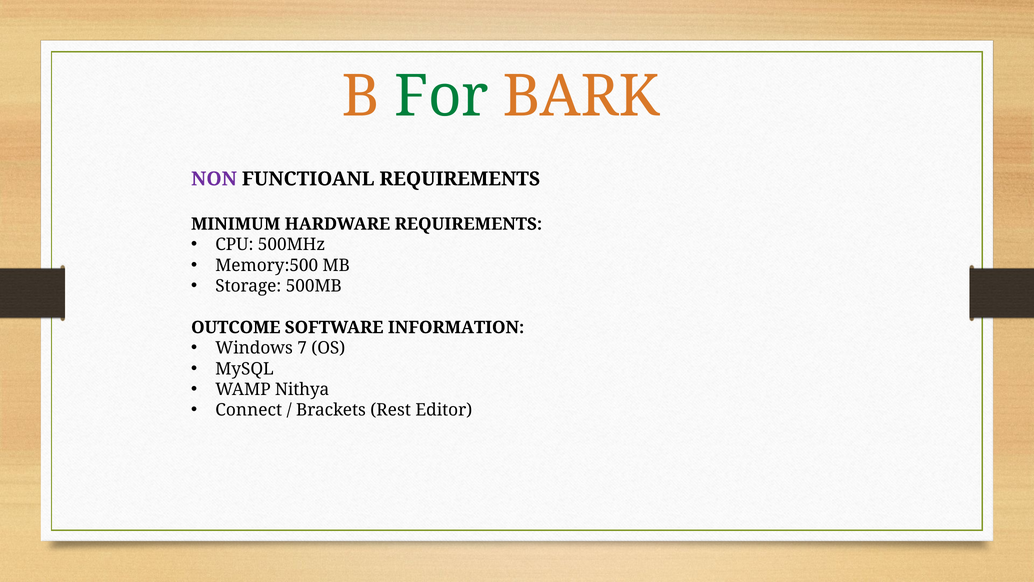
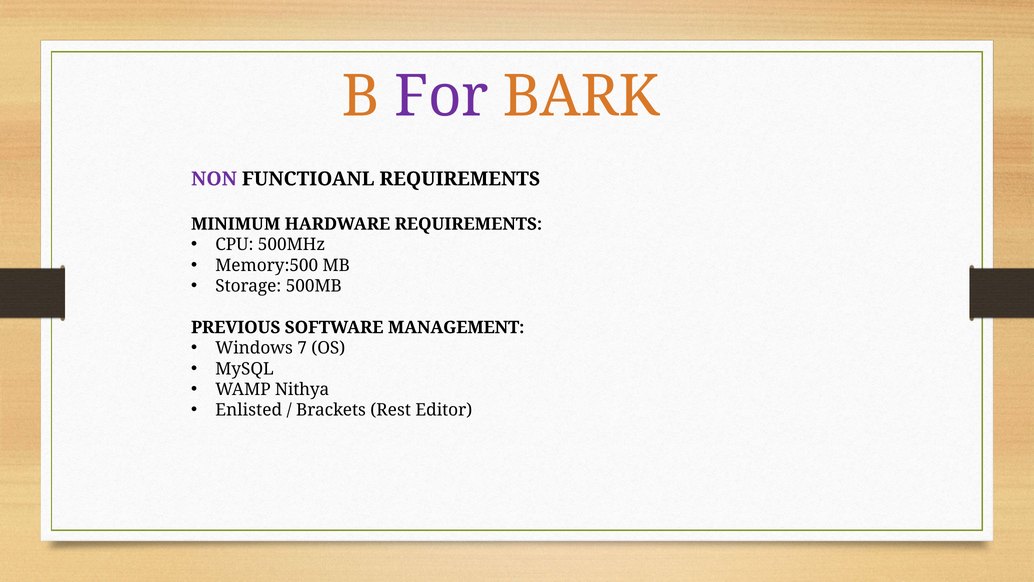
For colour: green -> purple
OUTCOME: OUTCOME -> PREVIOUS
INFORMATION: INFORMATION -> MANAGEMENT
Connect: Connect -> Enlisted
